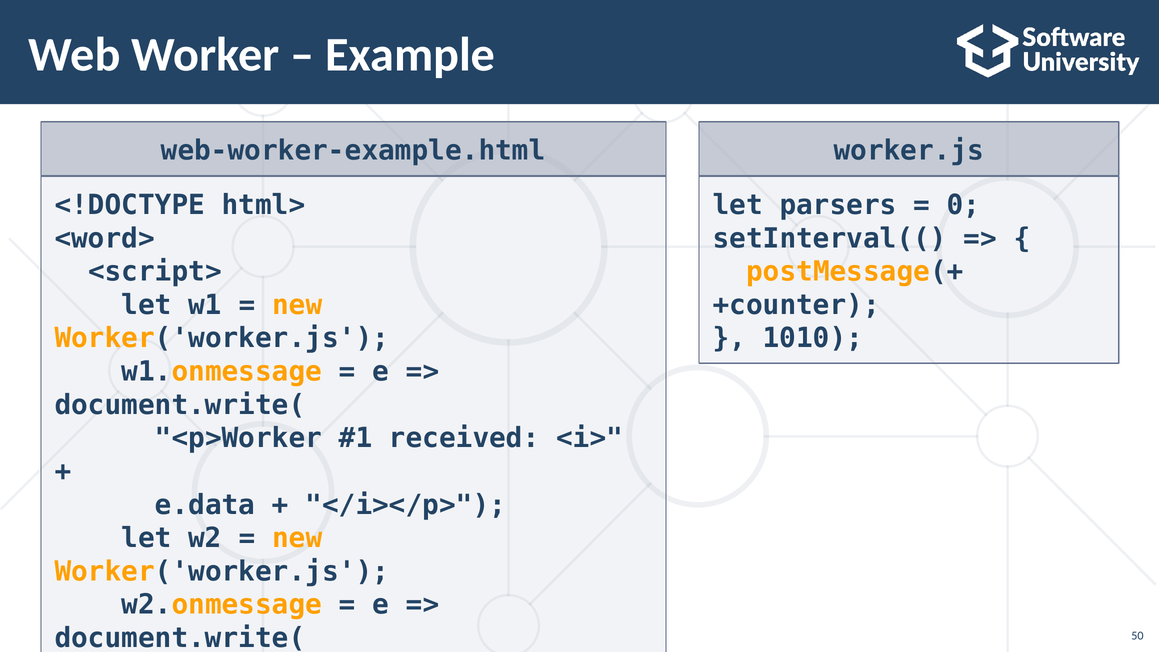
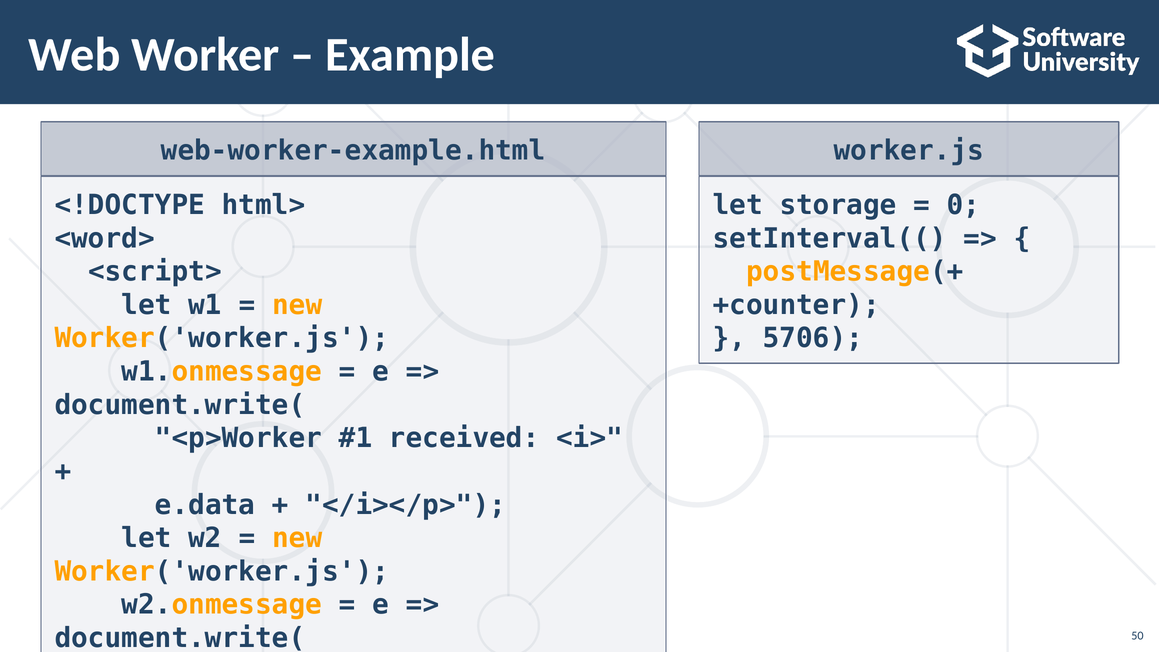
parsers: parsers -> storage
1010: 1010 -> 5706
